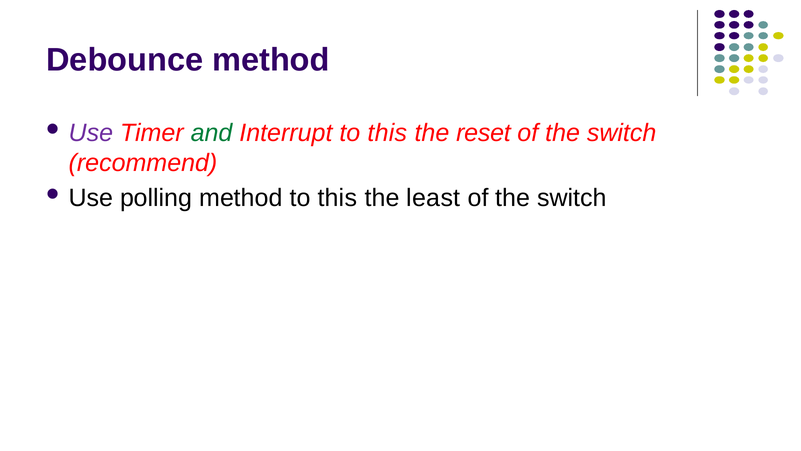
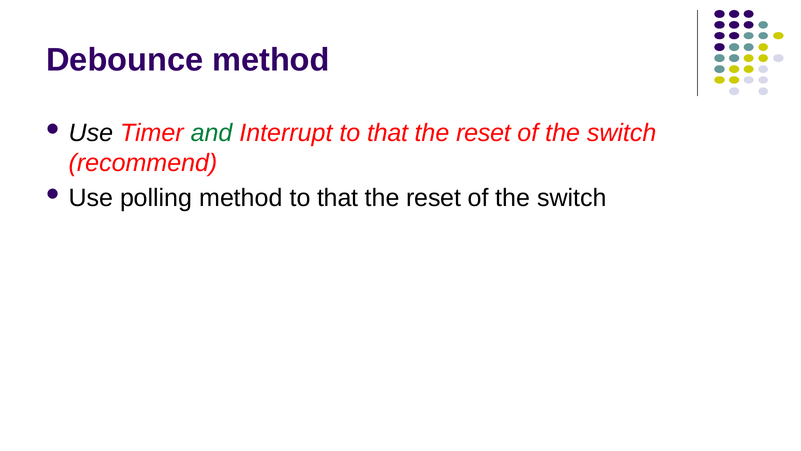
Use at (91, 133) colour: purple -> black
Interrupt to this: this -> that
method to this: this -> that
least at (433, 198): least -> reset
